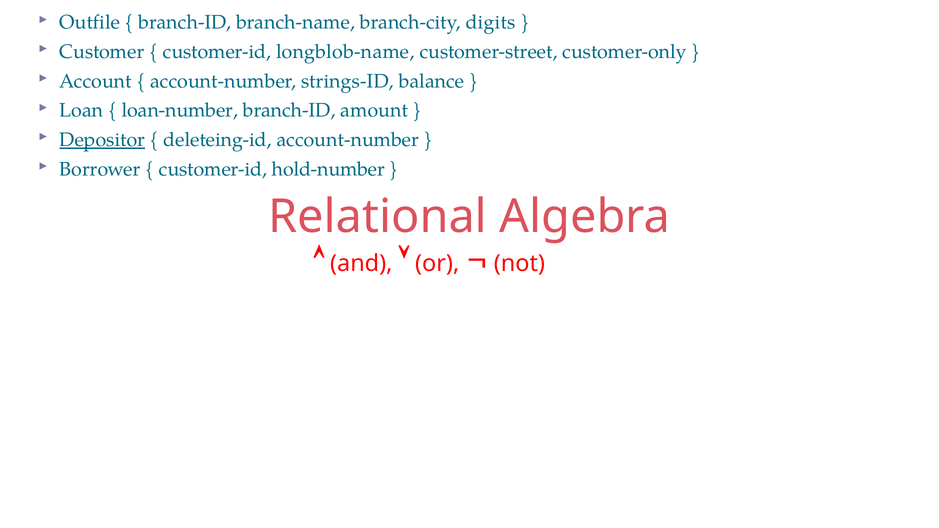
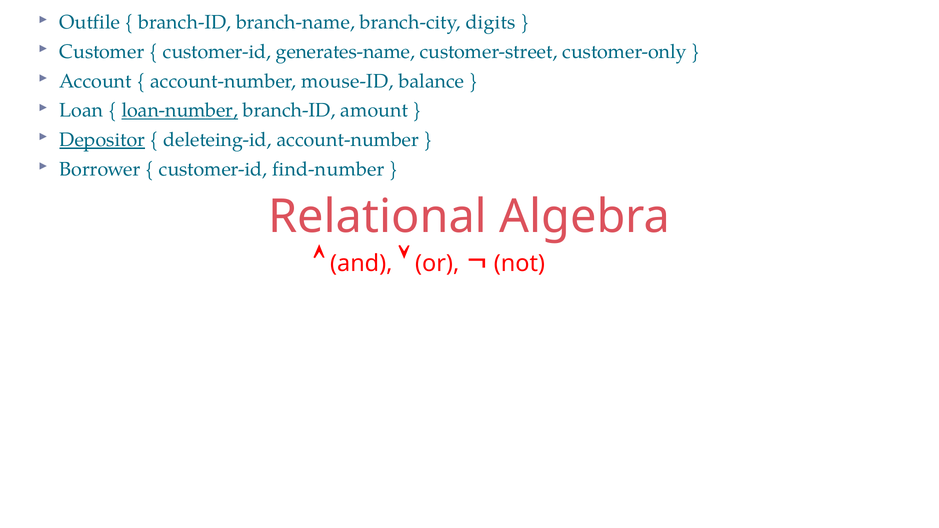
longblob-name: longblob-name -> generates-name
strings-ID: strings-ID -> mouse-ID
loan-number underline: none -> present
hold-number: hold-number -> find-number
